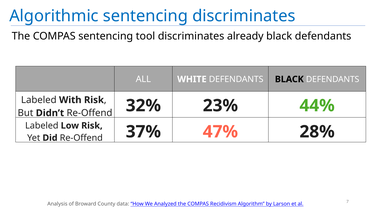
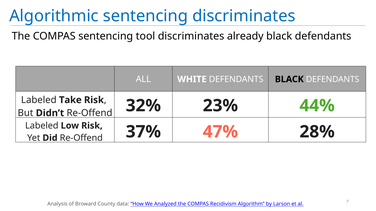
With: With -> Take
